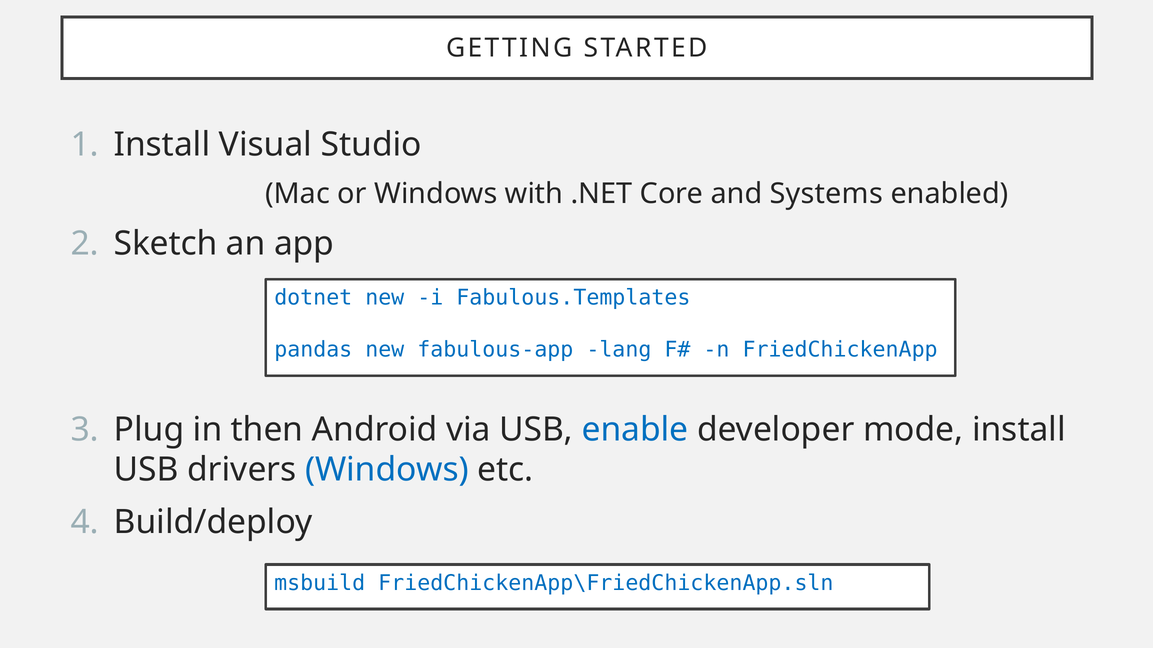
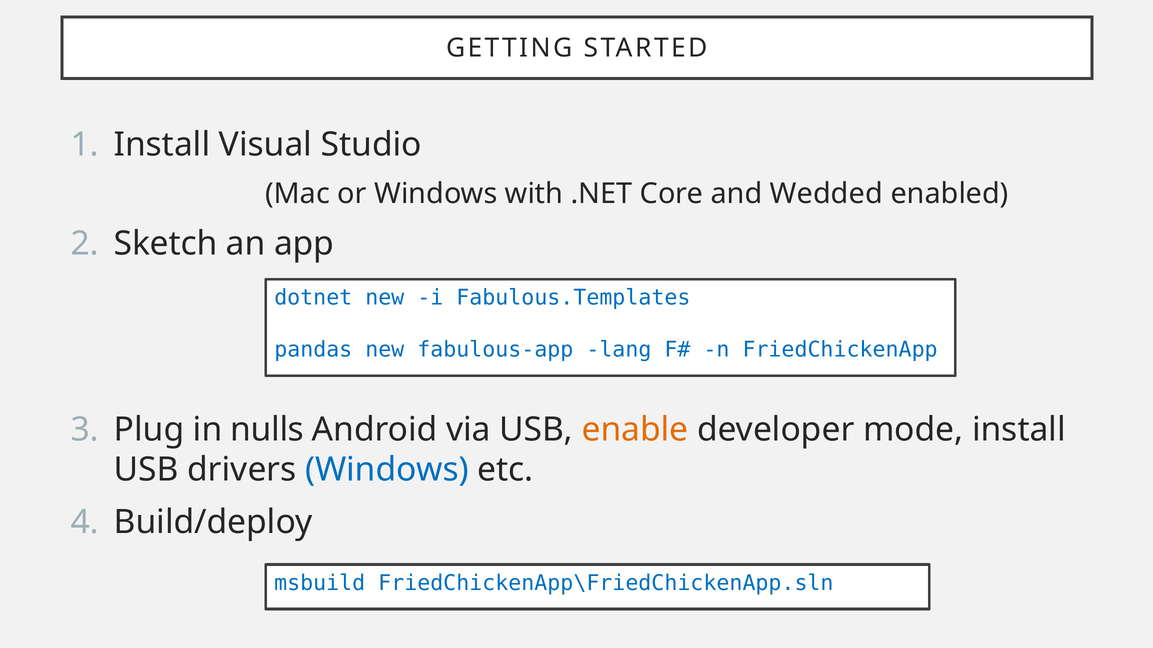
Systems: Systems -> Wedded
then: then -> nulls
enable colour: blue -> orange
